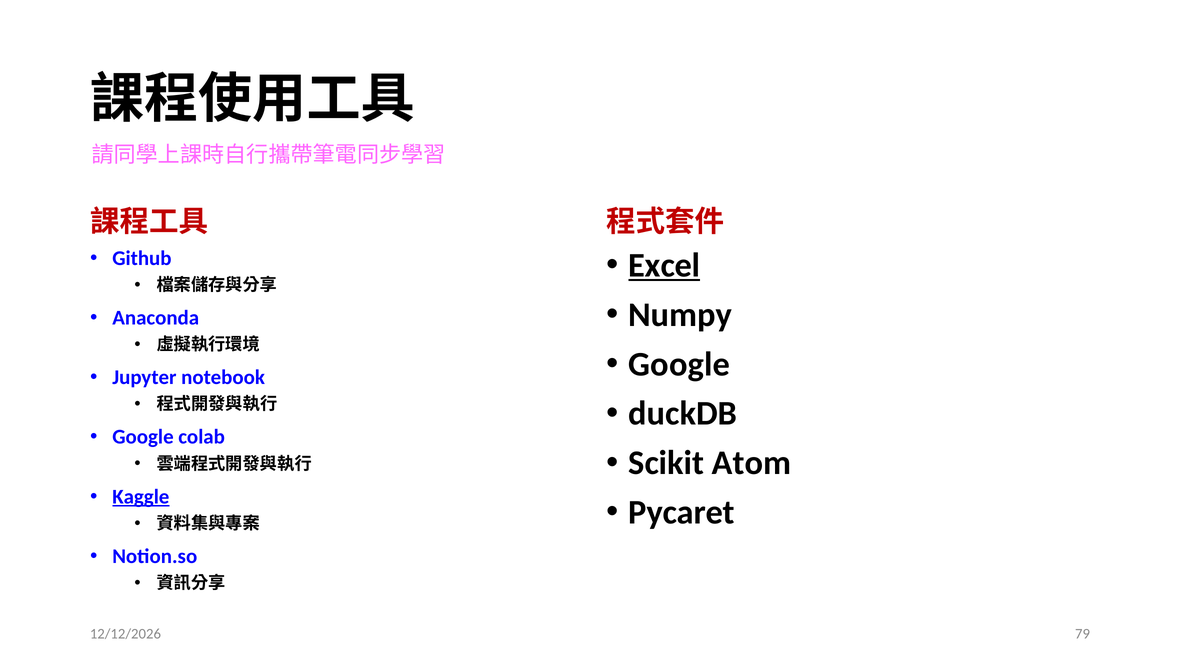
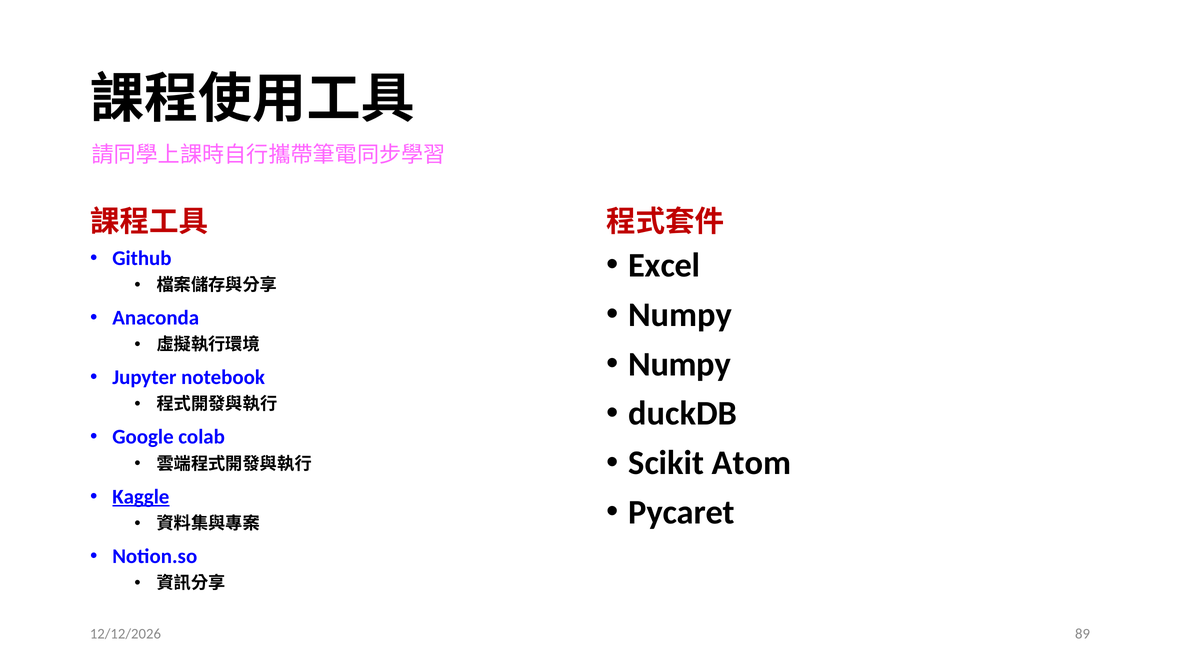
Excel underline: present -> none
Google at (679, 364): Google -> Numpy
79: 79 -> 89
